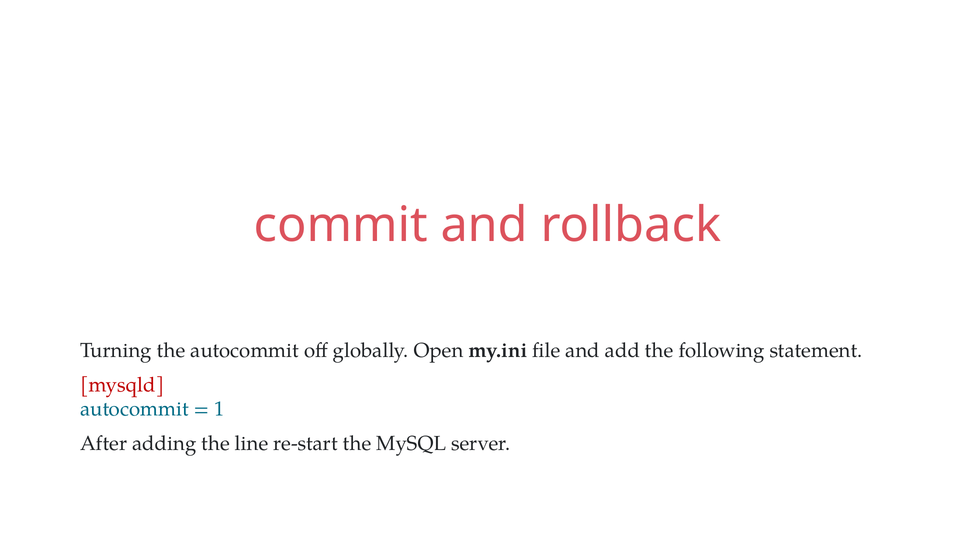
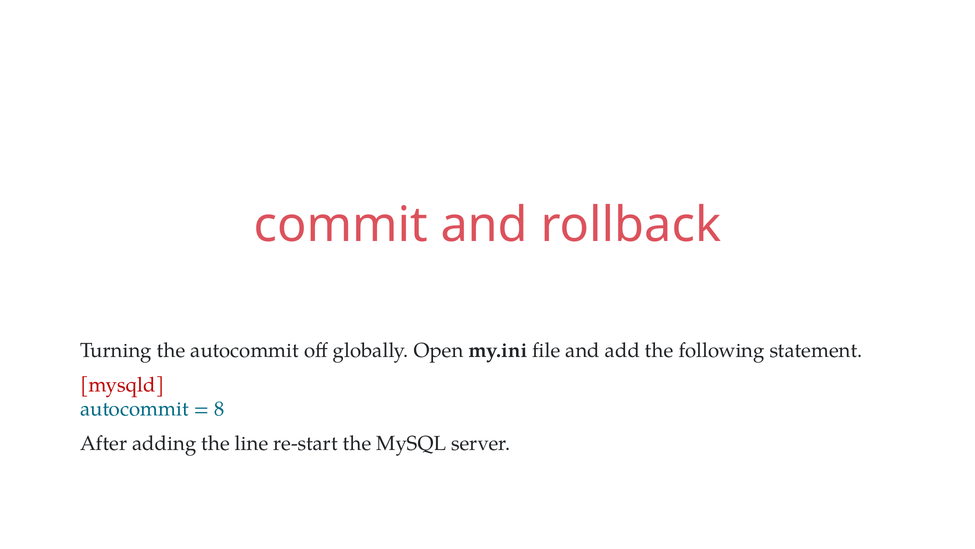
1: 1 -> 8
